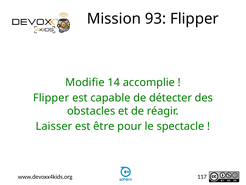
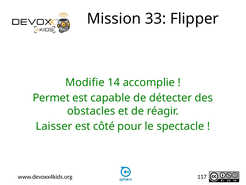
93: 93 -> 33
Flipper at (51, 98): Flipper -> Permet
être: être -> côté
